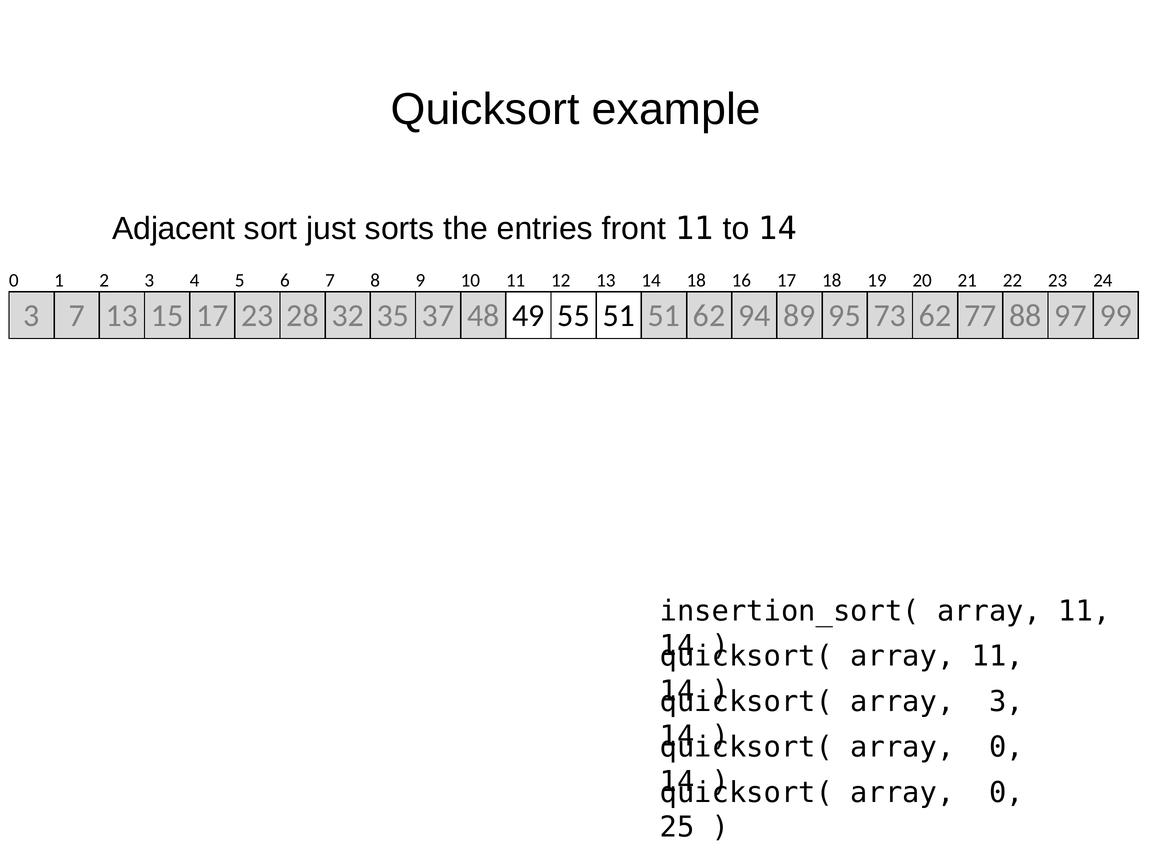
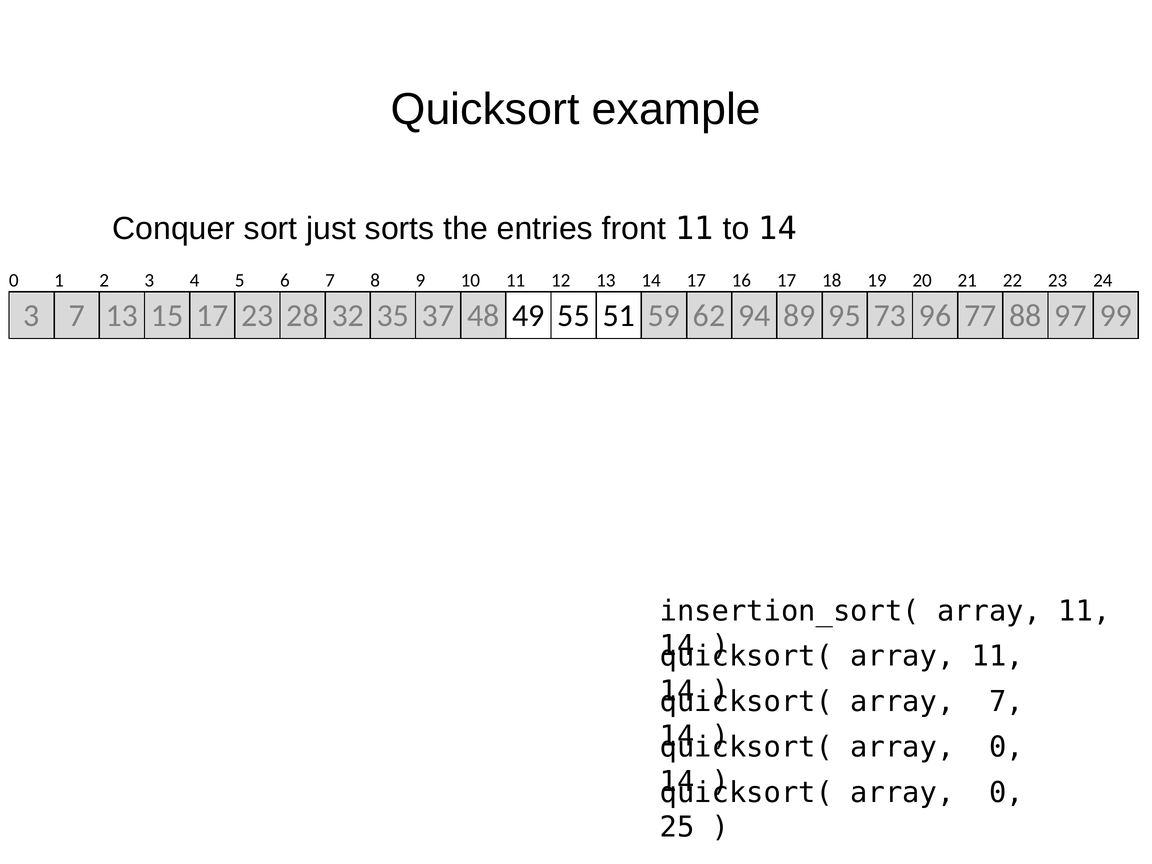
Adjacent: Adjacent -> Conquer
14 18: 18 -> 17
51 51: 51 -> 59
73 62: 62 -> 96
array 3: 3 -> 7
